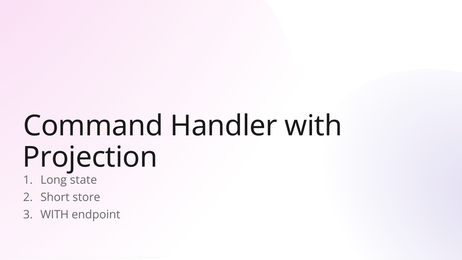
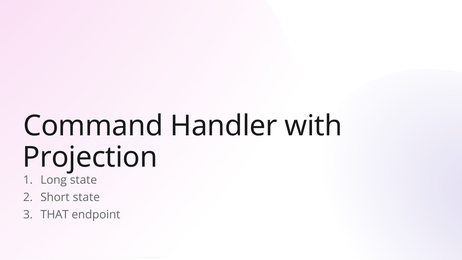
Short store: store -> state
WITH at (55, 215): WITH -> THAT
